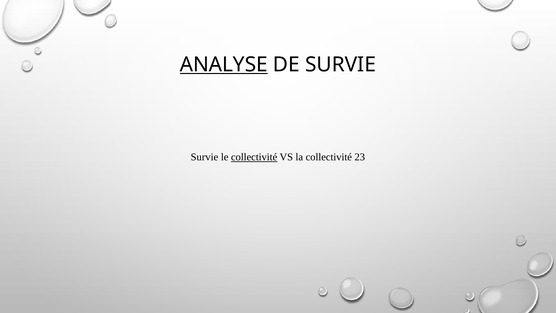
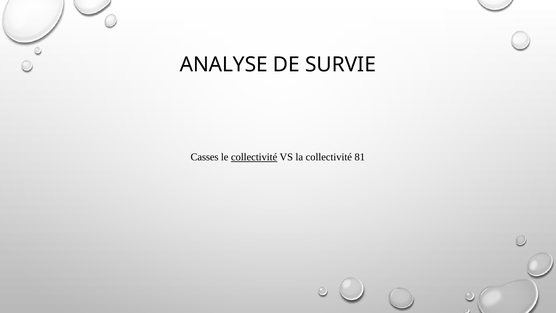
ANALYSE underline: present -> none
Survie at (204, 157): Survie -> Casses
23: 23 -> 81
